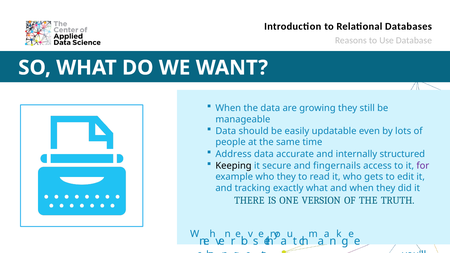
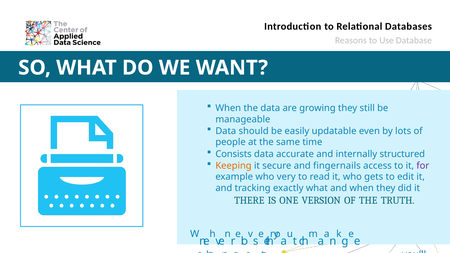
Address: Address -> Consists
Keeping colour: black -> orange
who they: they -> very
